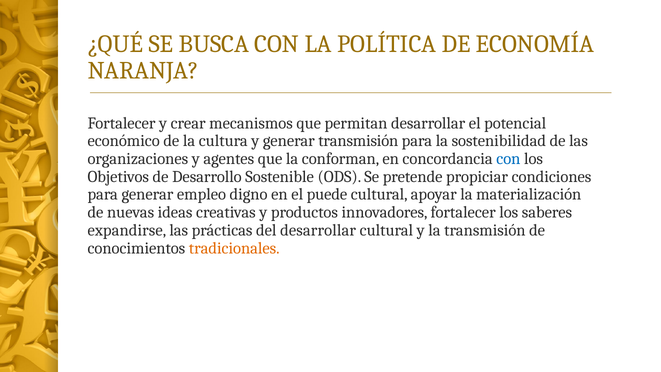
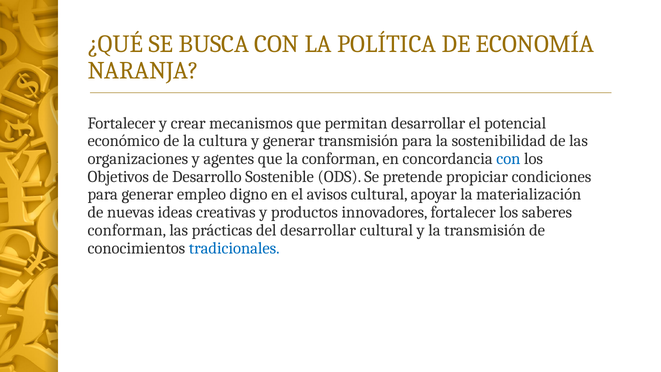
puede: puede -> avisos
expandirse at (127, 230): expandirse -> conforman
tradicionales colour: orange -> blue
